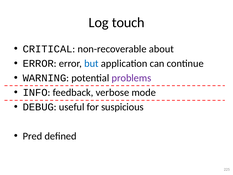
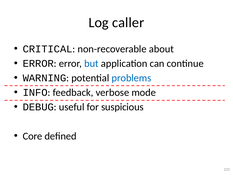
touch: touch -> caller
problems colour: purple -> blue
Pred: Pred -> Core
